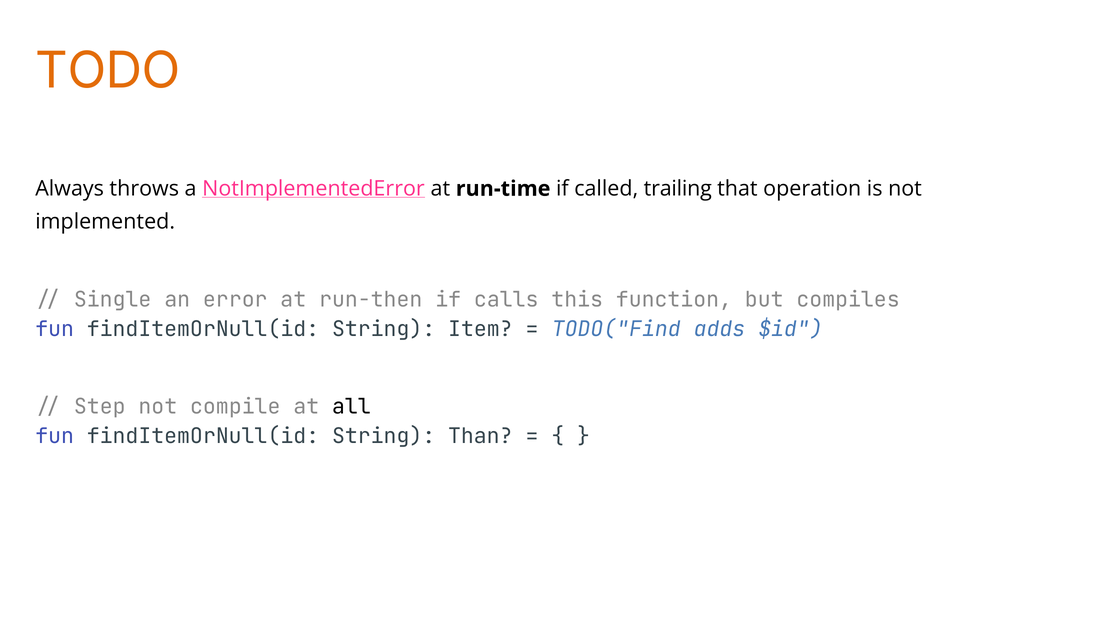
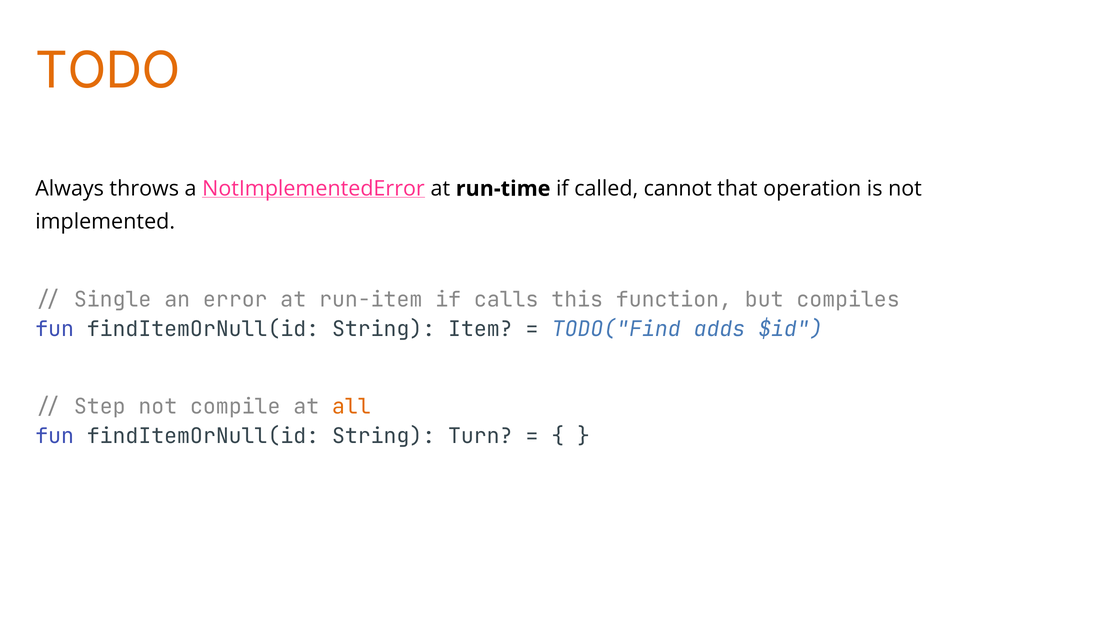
trailing: trailing -> cannot
run-then: run-then -> run-item
all colour: black -> orange
Than: Than -> Turn
